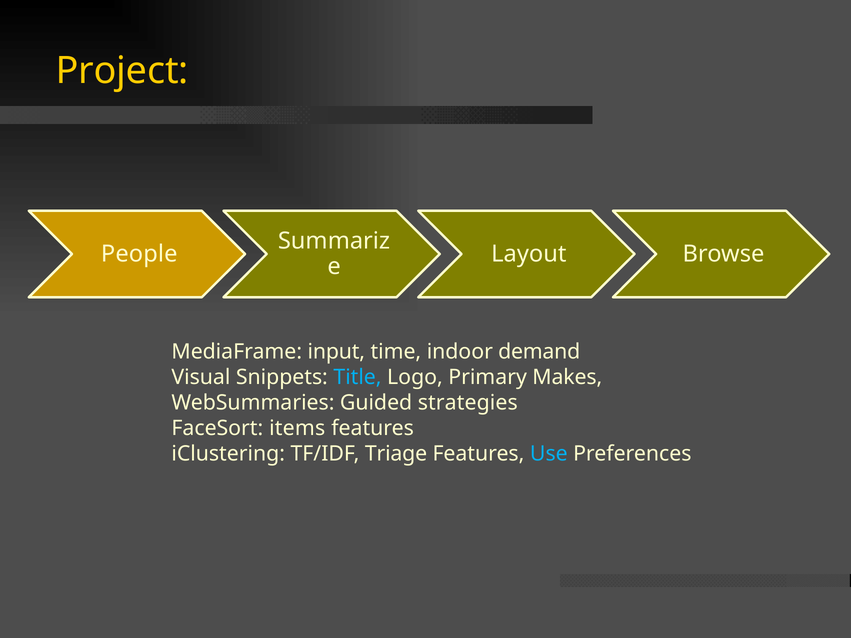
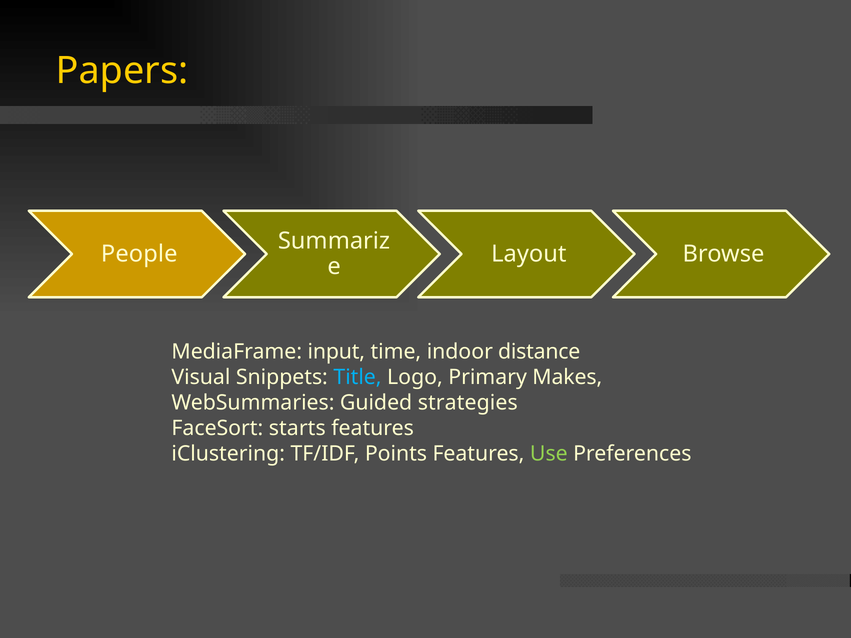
Project: Project -> Papers
demand: demand -> distance
items: items -> starts
Triage: Triage -> Points
Use colour: light blue -> light green
